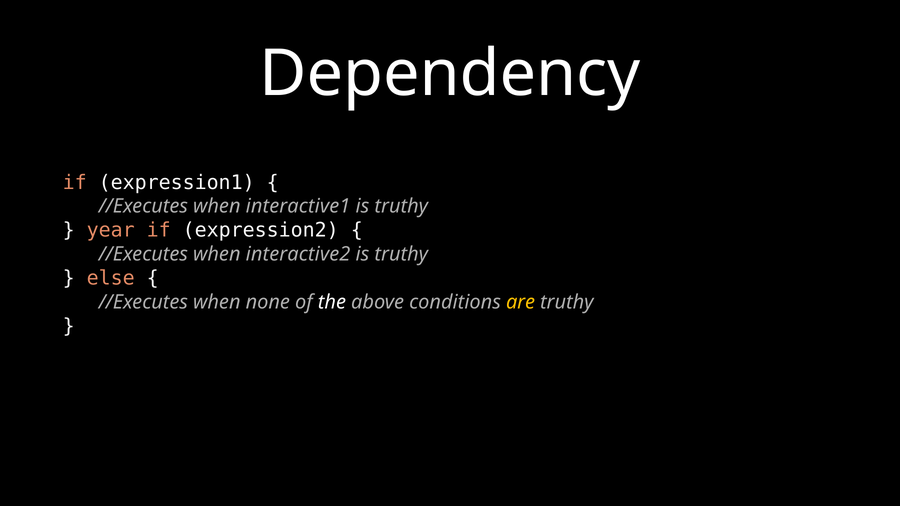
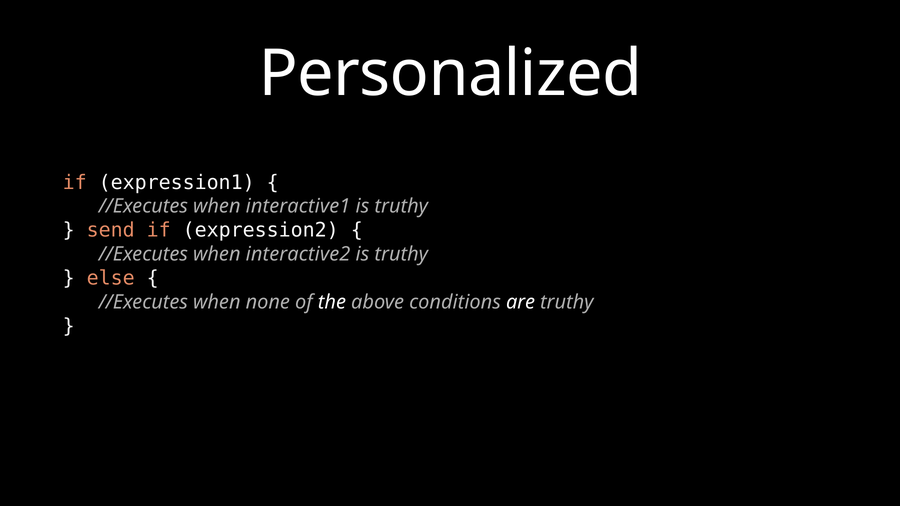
Dependency: Dependency -> Personalized
year: year -> send
are colour: yellow -> white
